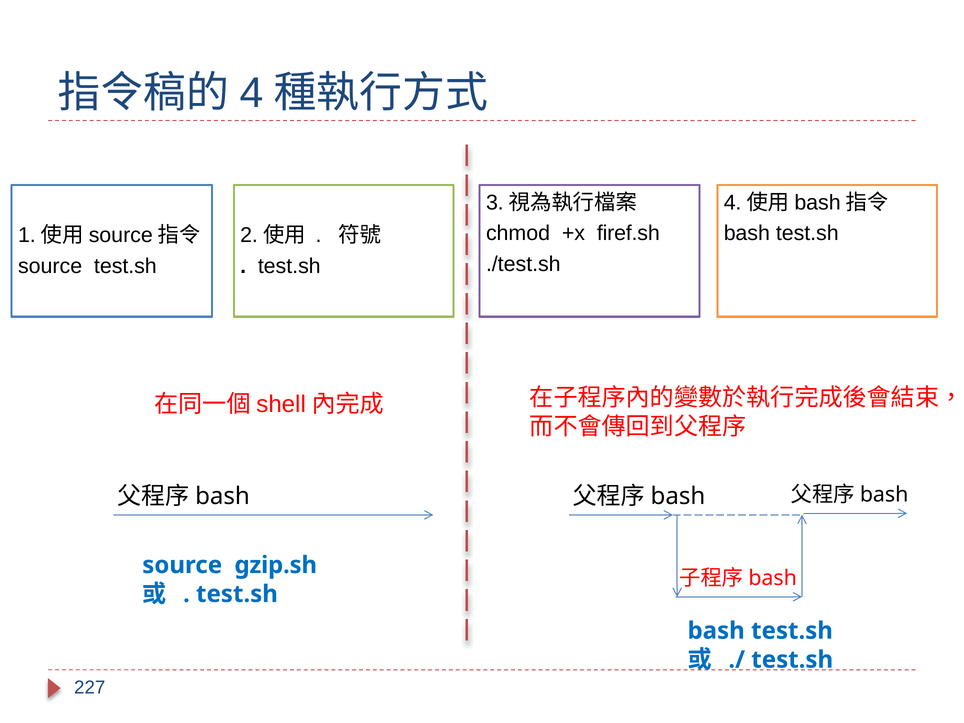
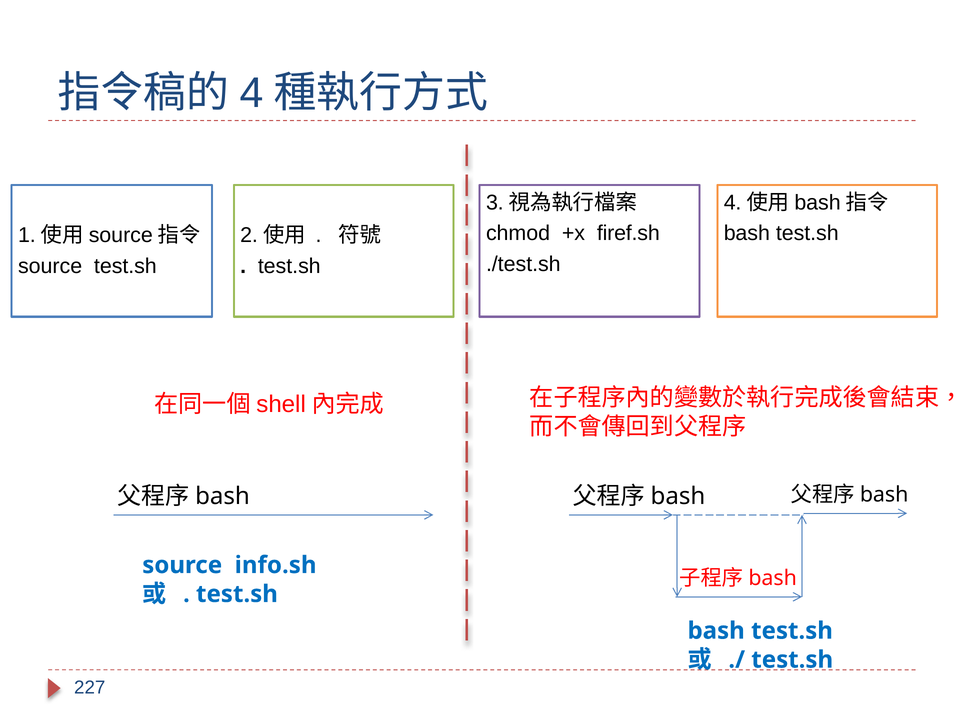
gzip.sh: gzip.sh -> info.sh
